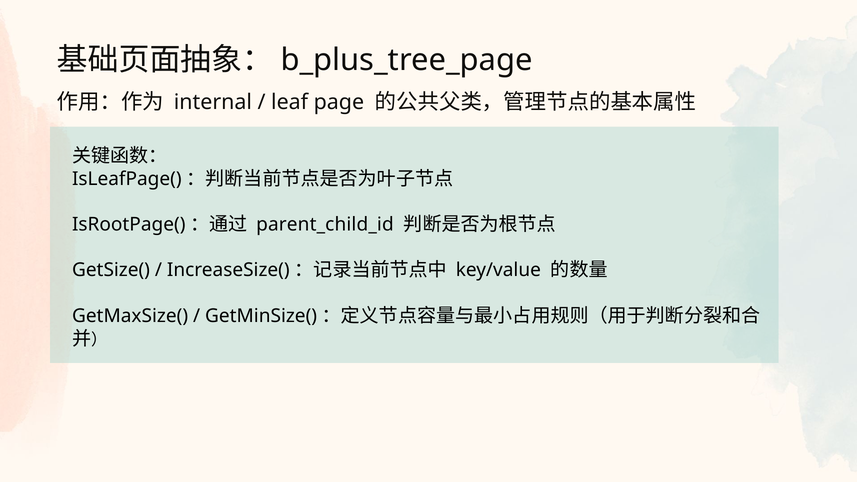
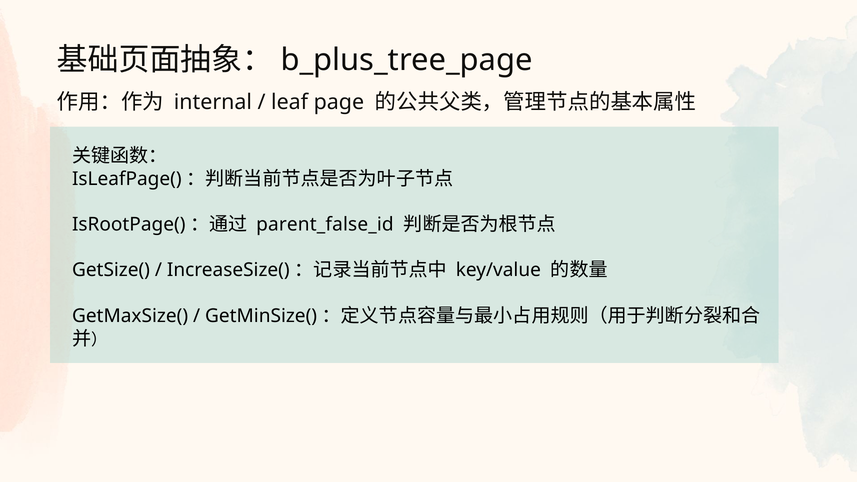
parent_child_id: parent_child_id -> parent_false_id
